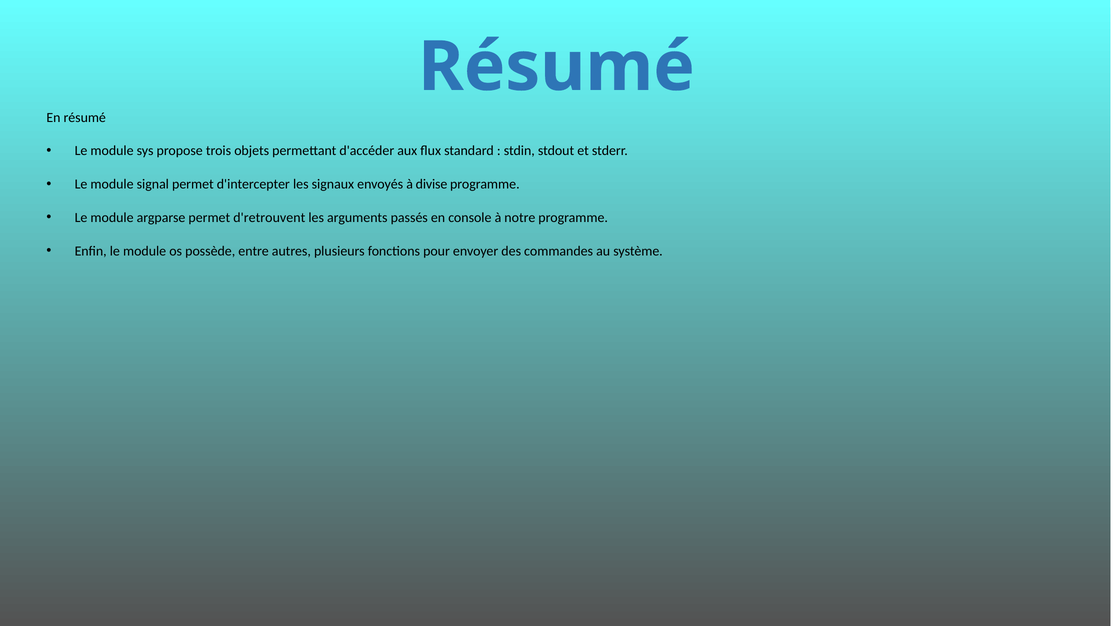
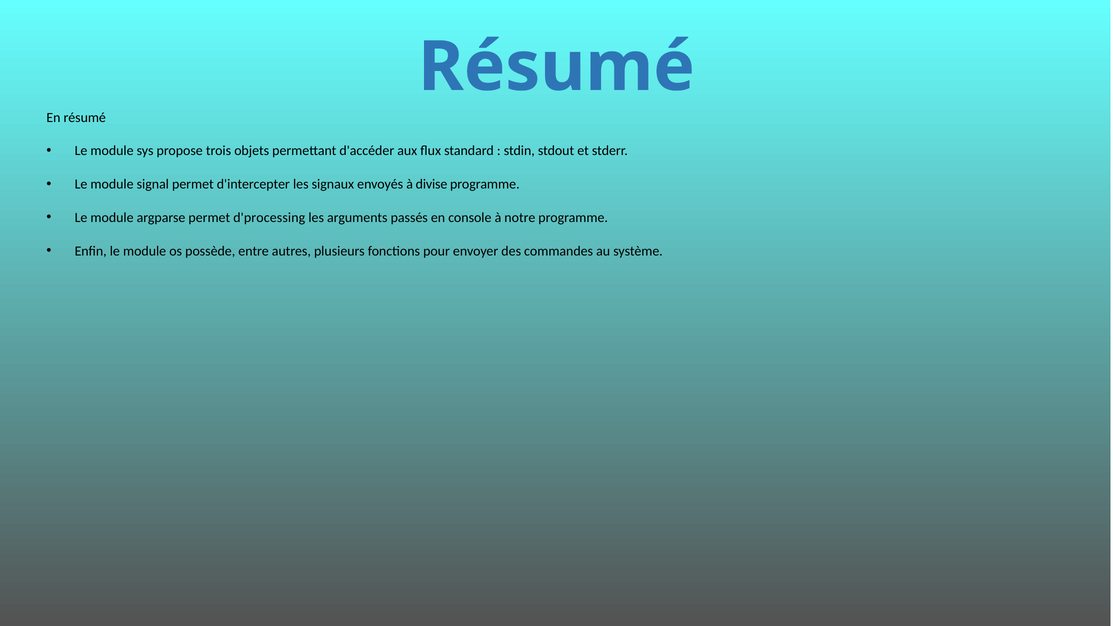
d'retrouvent: d'retrouvent -> d'processing
